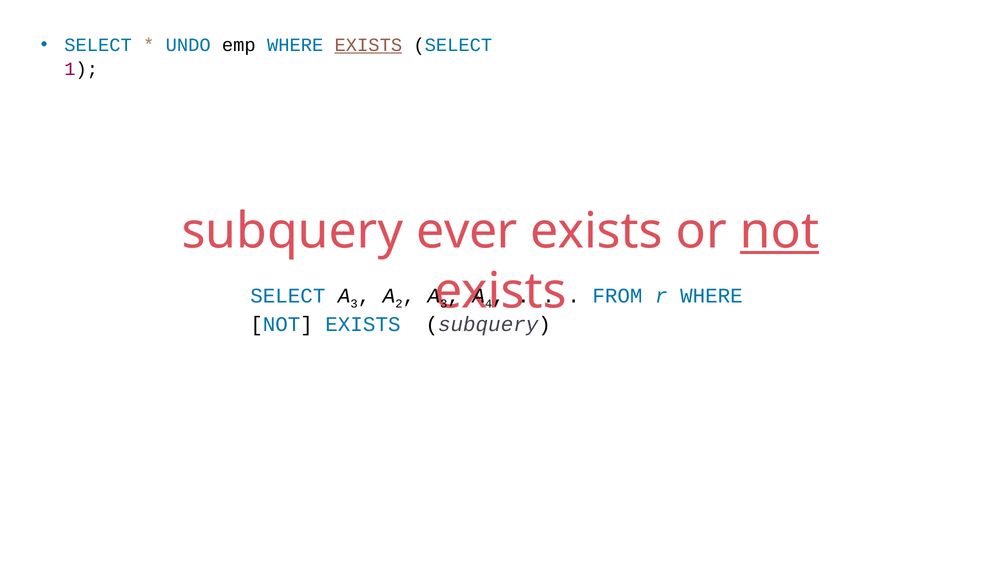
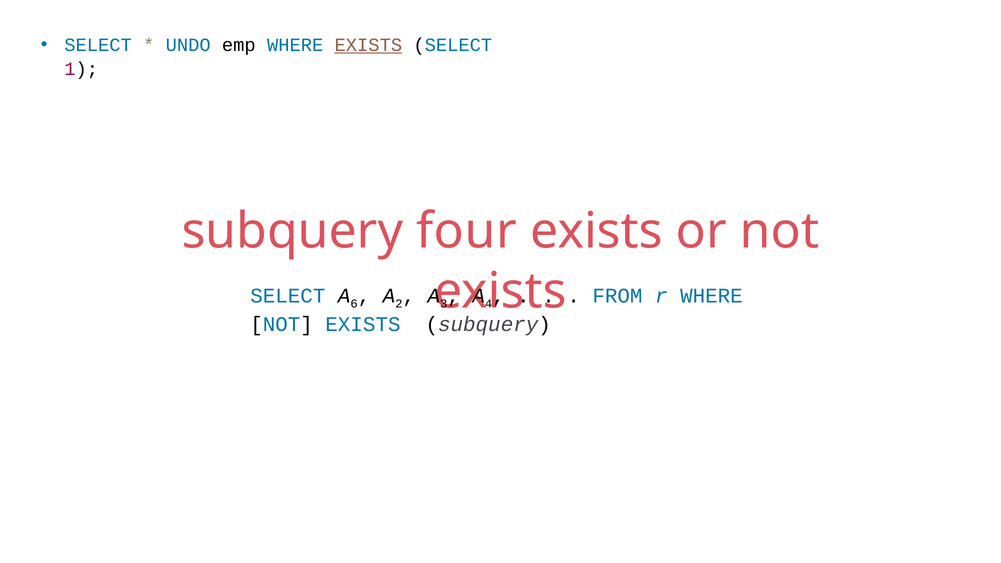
ever: ever -> four
not at (779, 231) underline: present -> none
3 at (354, 304): 3 -> 6
